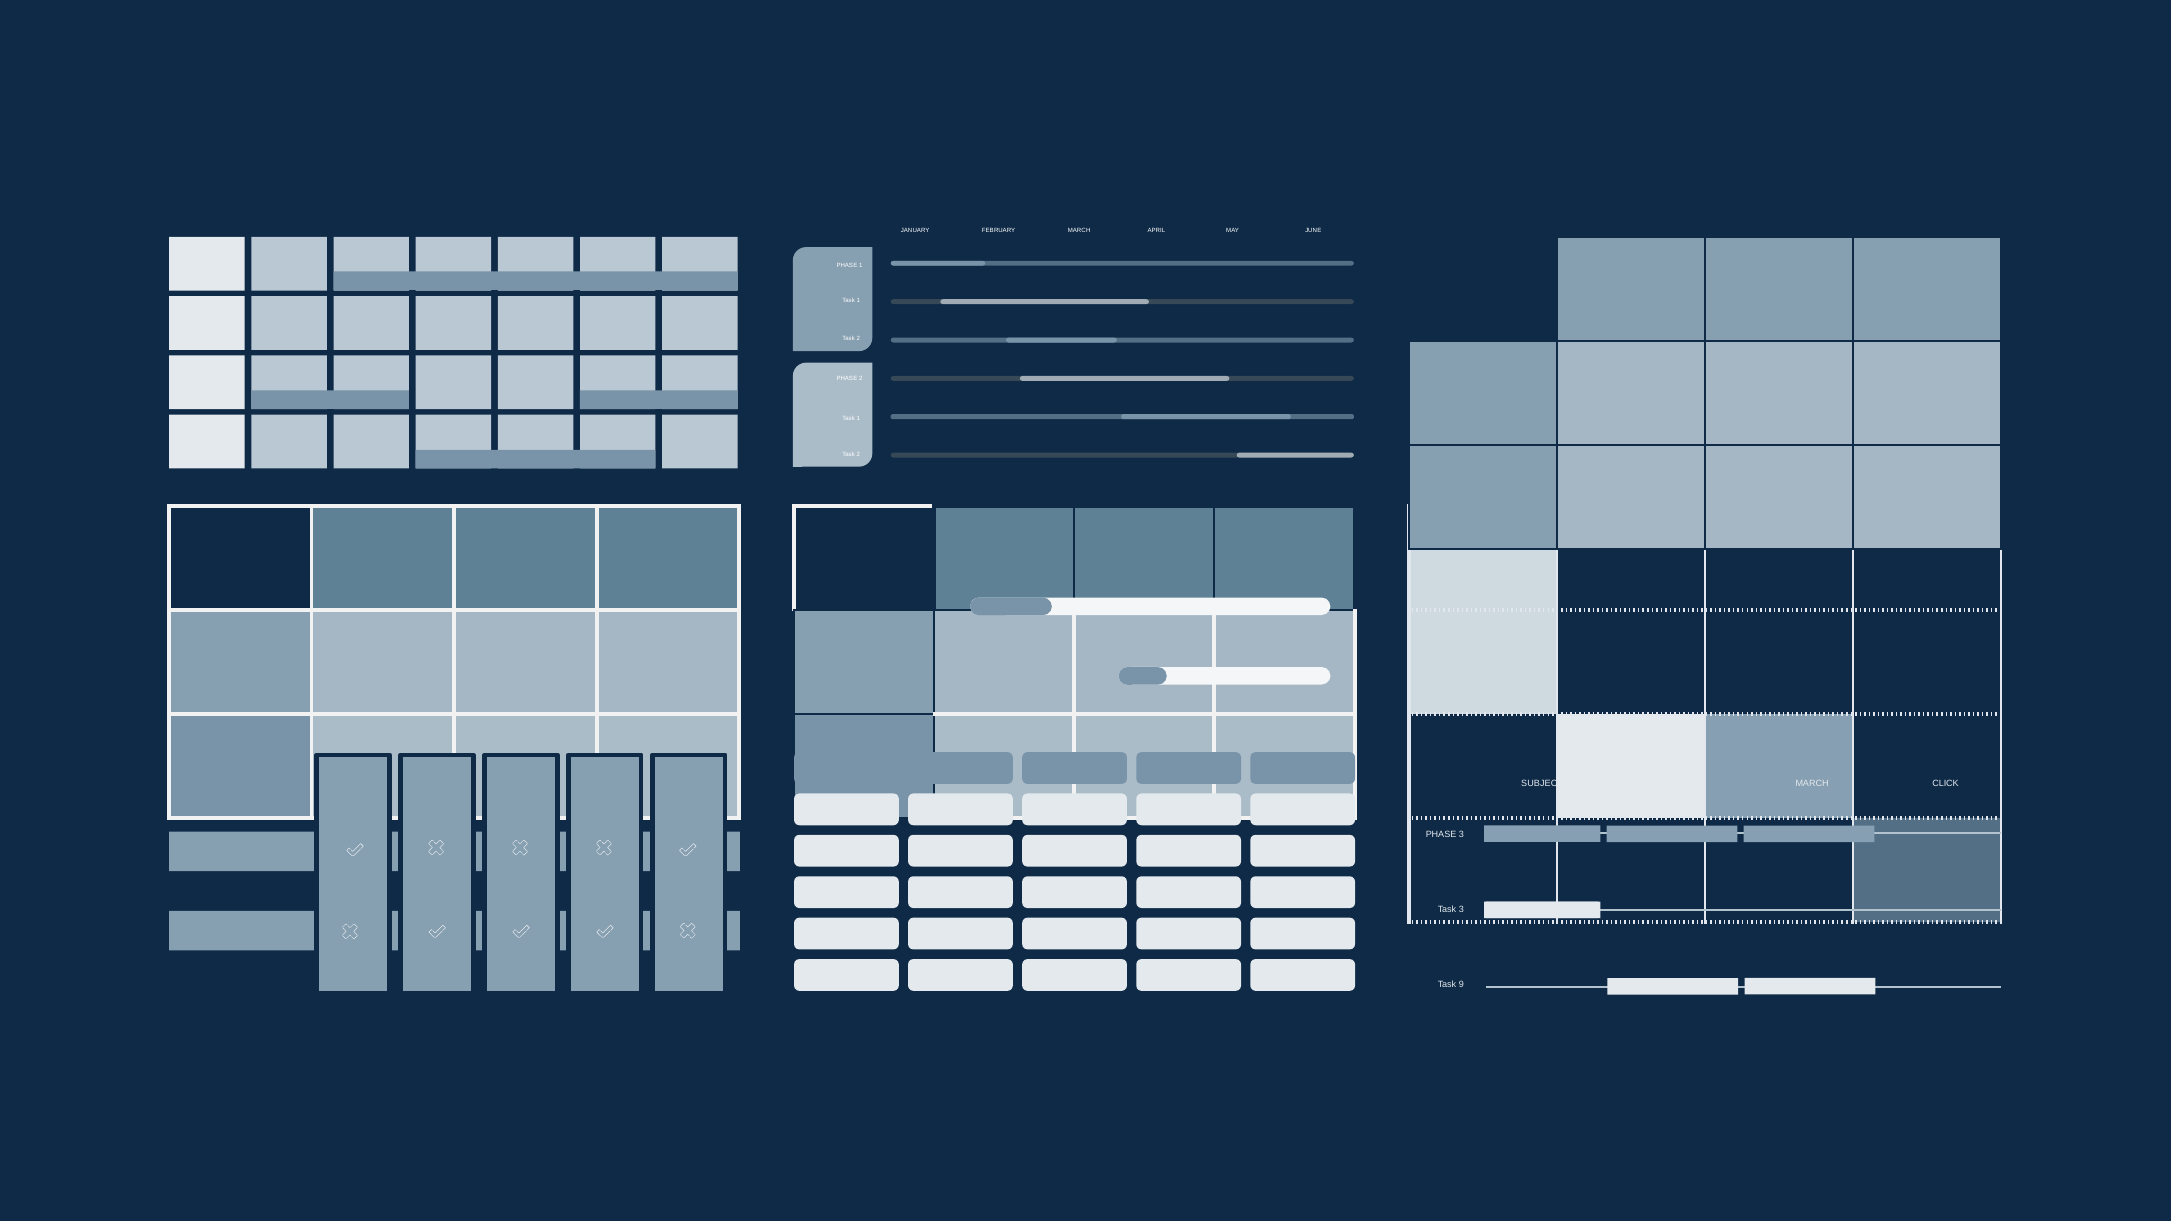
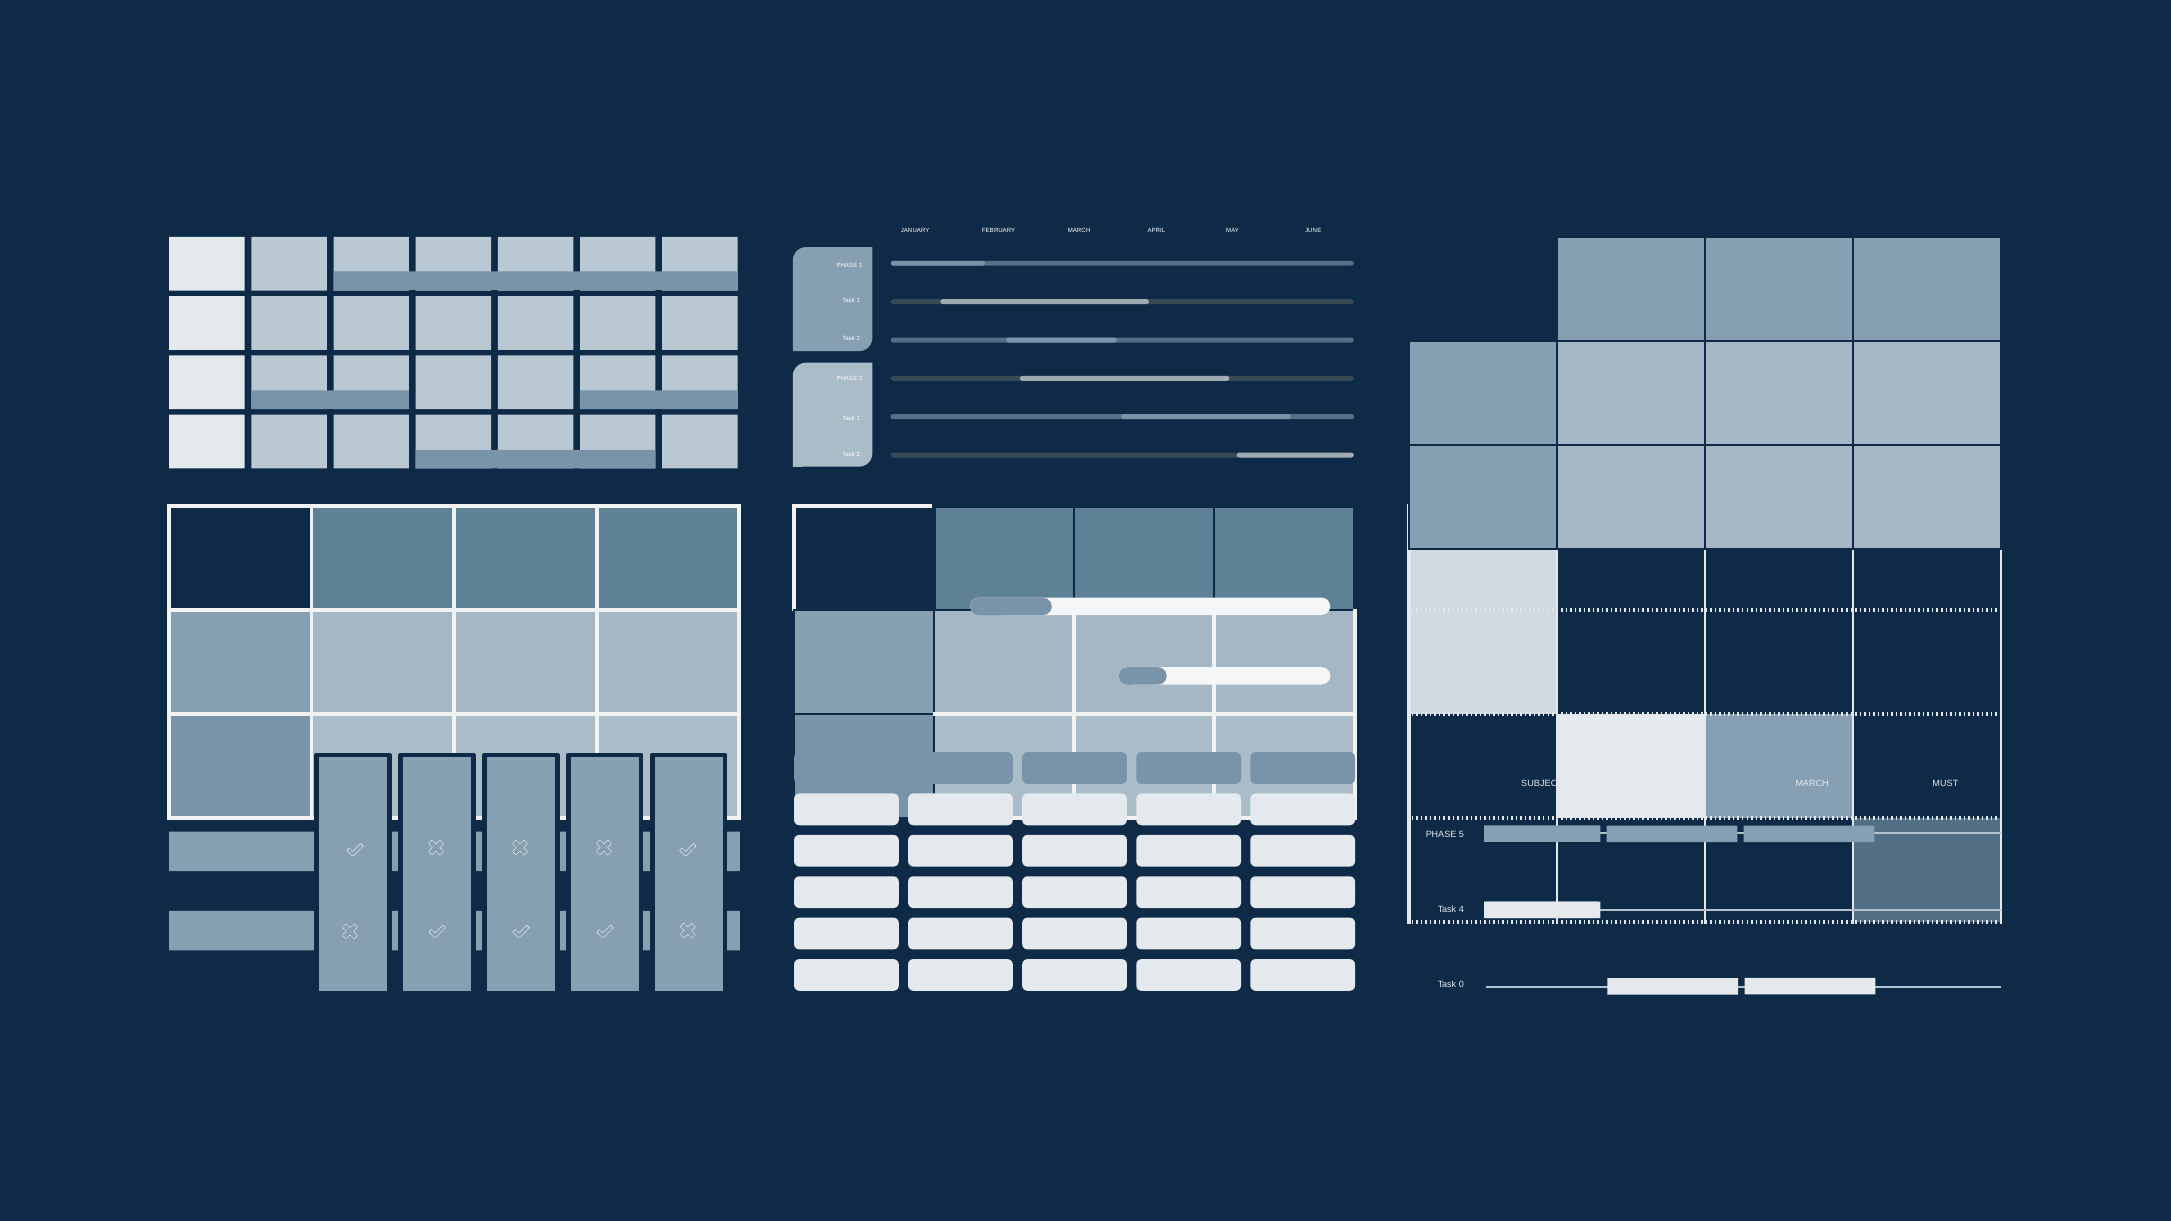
CLICK: CLICK -> MUST
PHASE 3: 3 -> 5
Task 3: 3 -> 4
9: 9 -> 0
